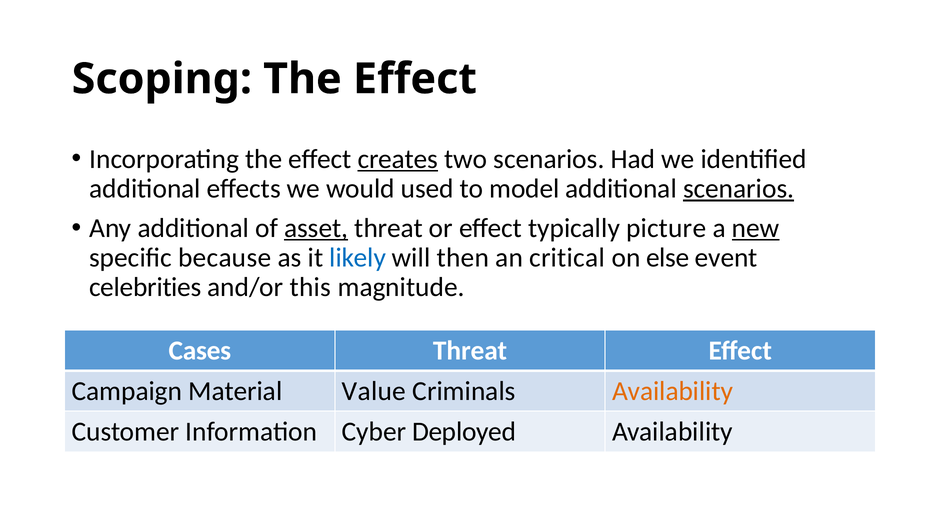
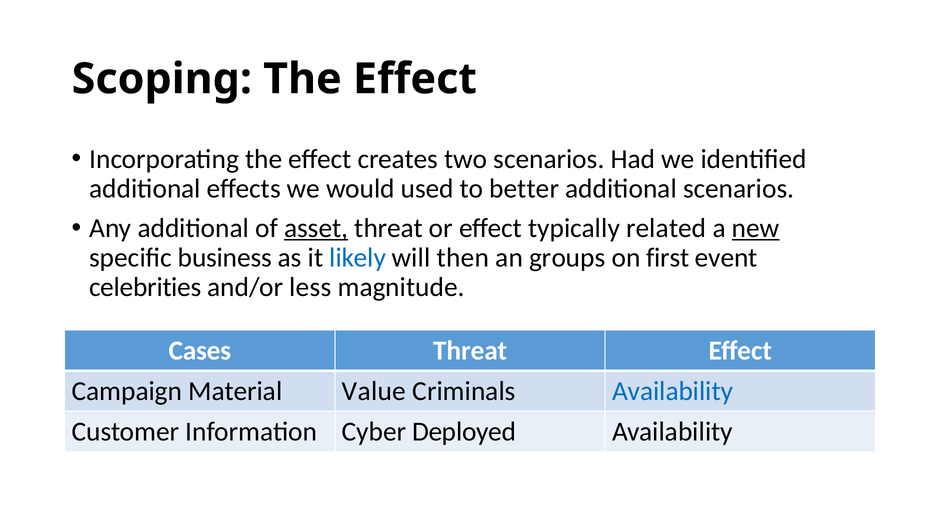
creates underline: present -> none
model: model -> better
scenarios at (739, 189) underline: present -> none
picture: picture -> related
because: because -> business
critical: critical -> groups
else: else -> first
this: this -> less
Availability at (673, 391) colour: orange -> blue
